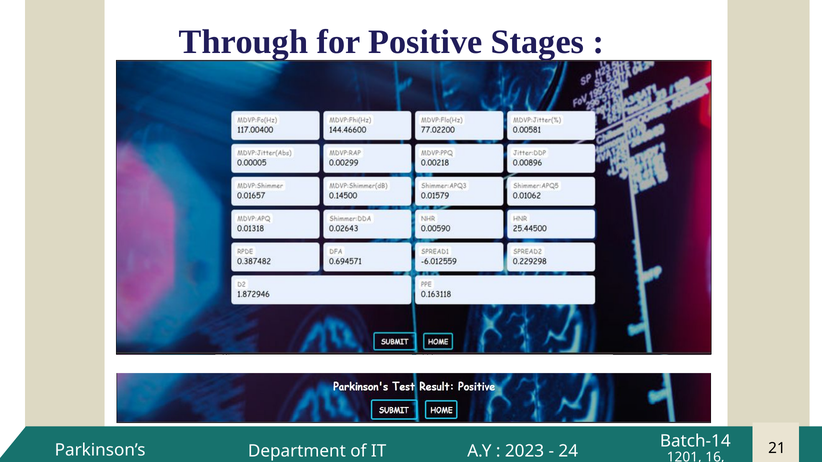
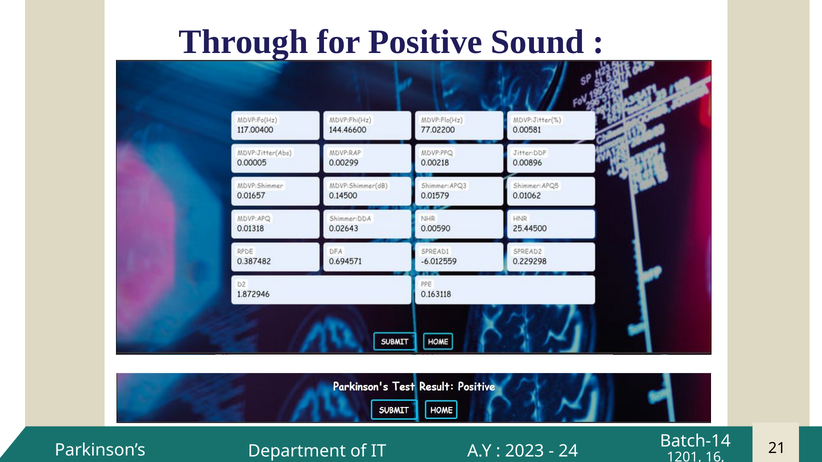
Stages: Stages -> Sound
